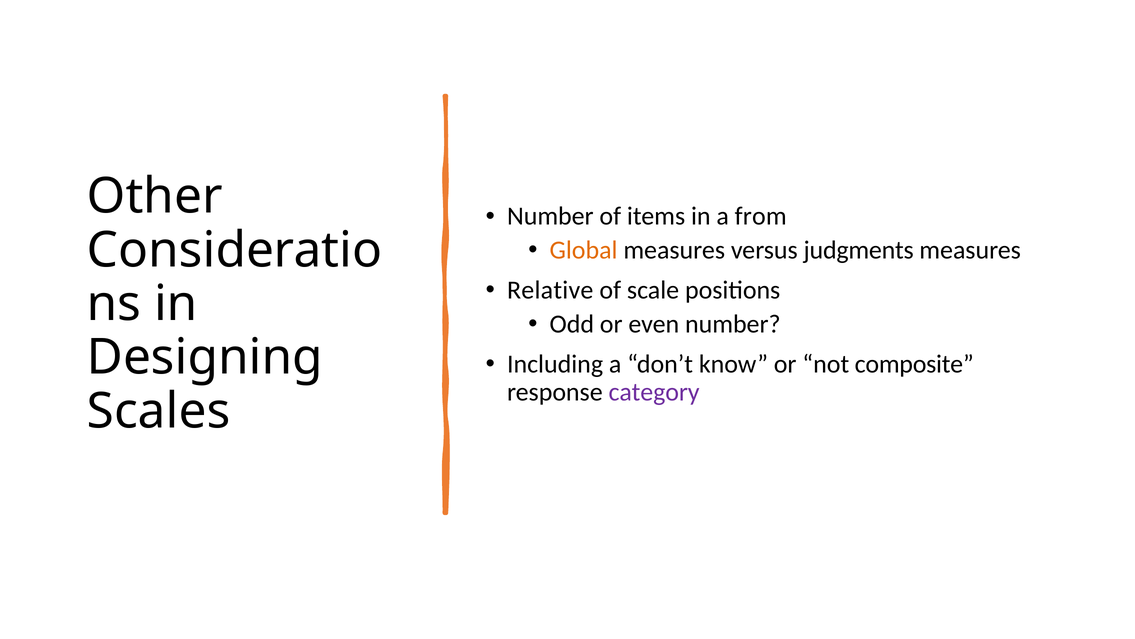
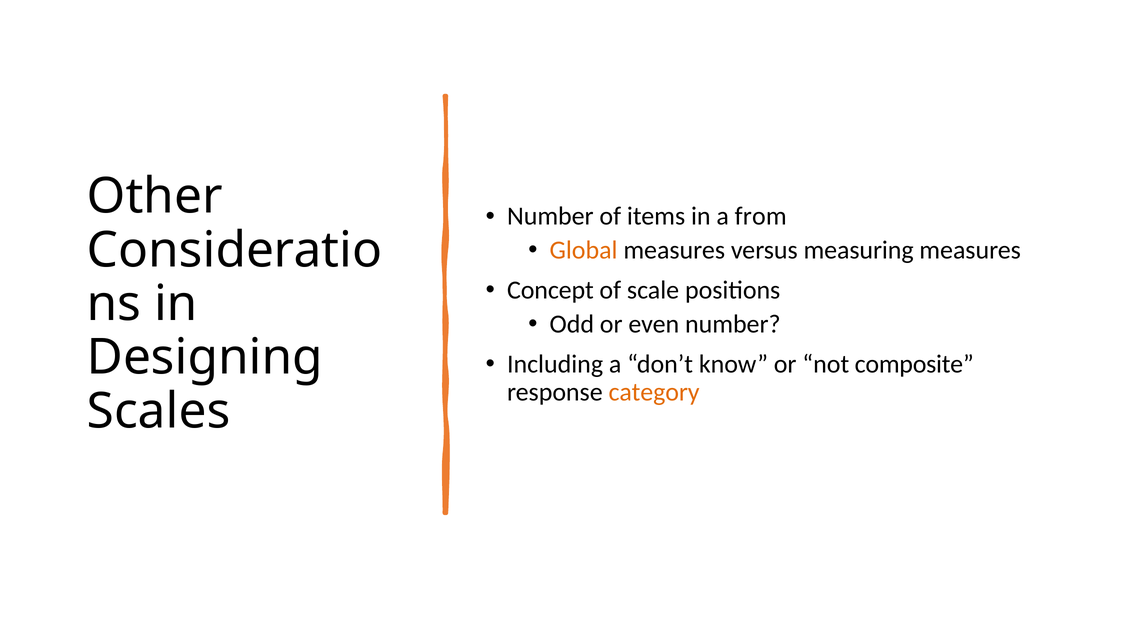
judgments: judgments -> measuring
Relative: Relative -> Concept
category colour: purple -> orange
